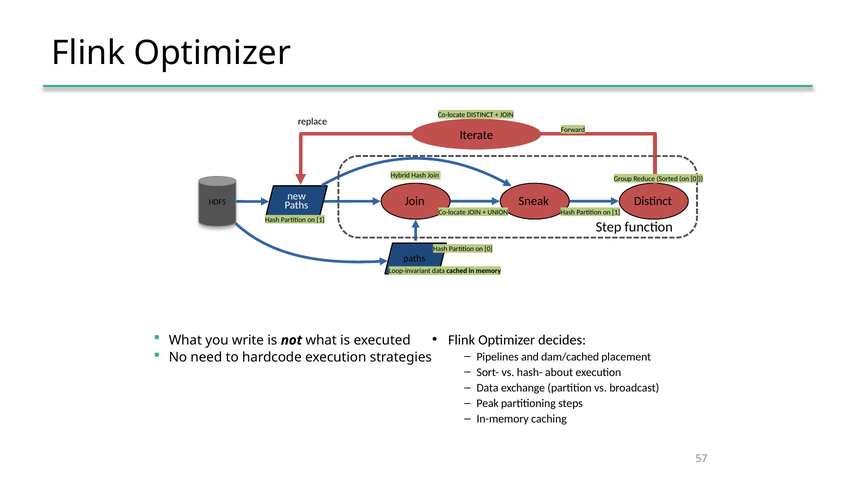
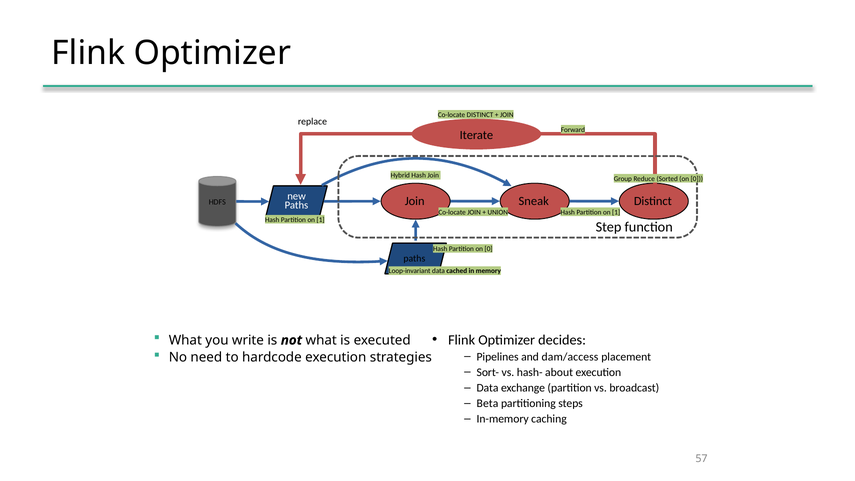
dam/cached: dam/cached -> dam/access
Peak: Peak -> Beta
